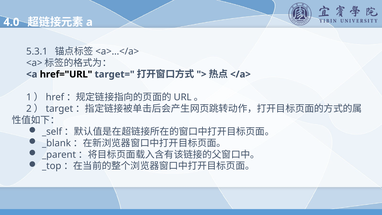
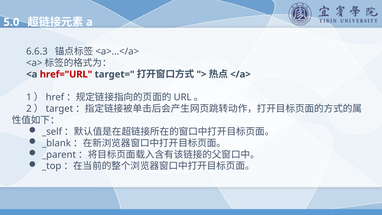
4.0: 4.0 -> 5.0
5.3.1: 5.3.1 -> 6.6.3
href="URL colour: black -> red
